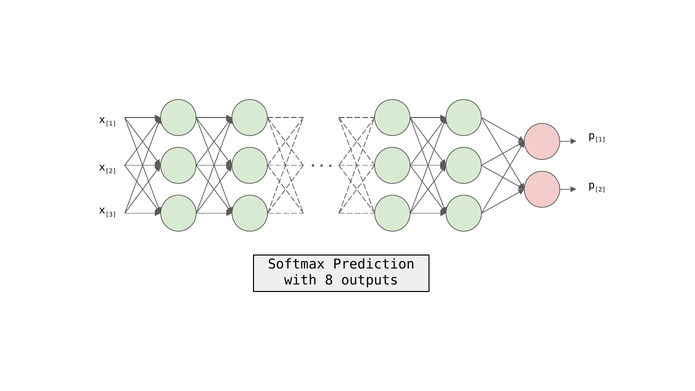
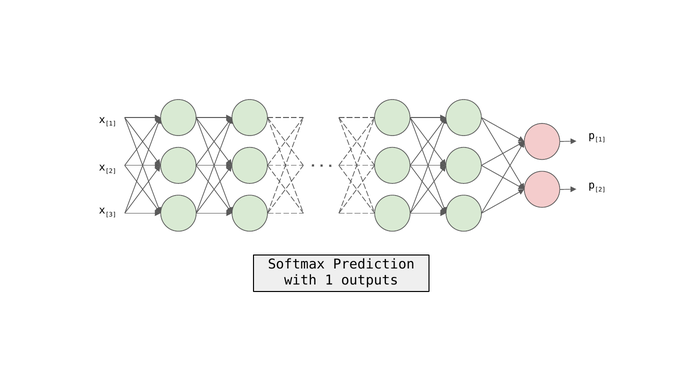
with 8: 8 -> 1
